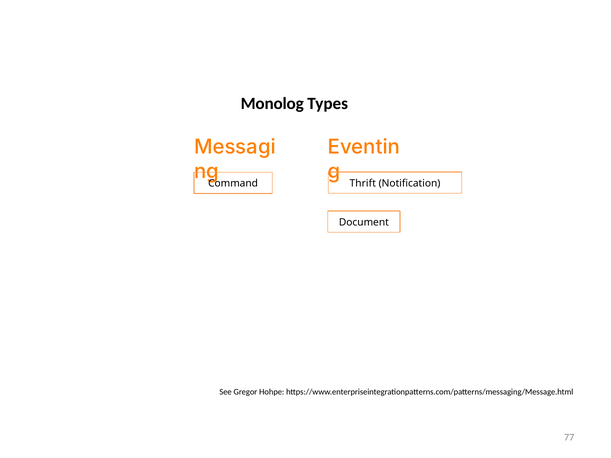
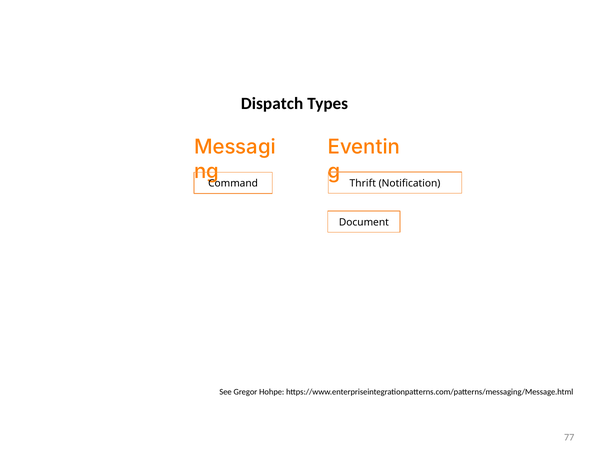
Monolog: Monolog -> Dispatch
